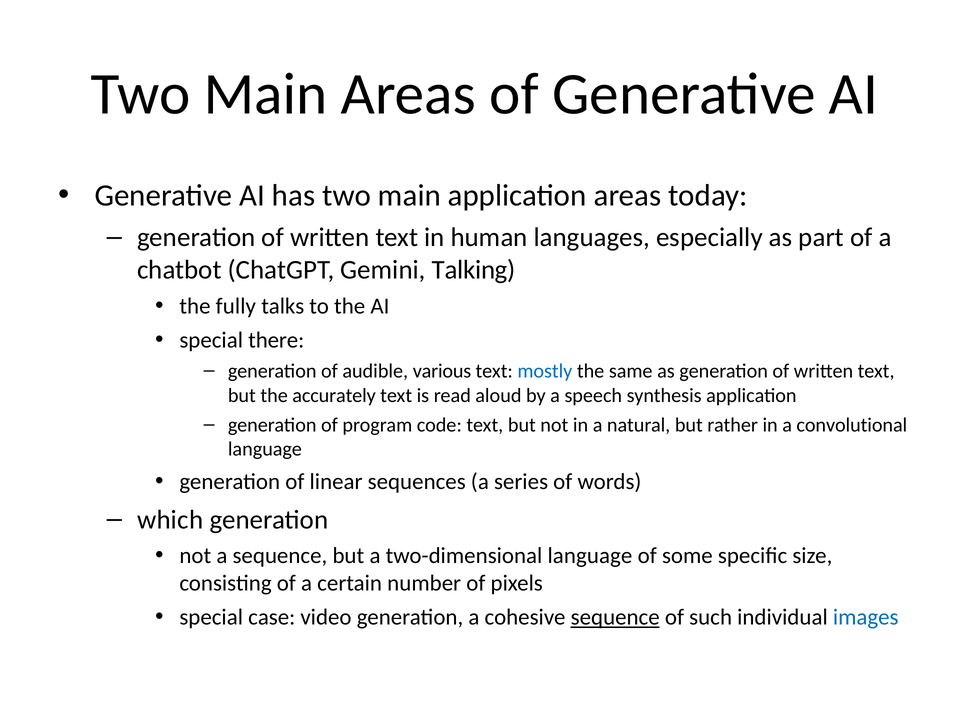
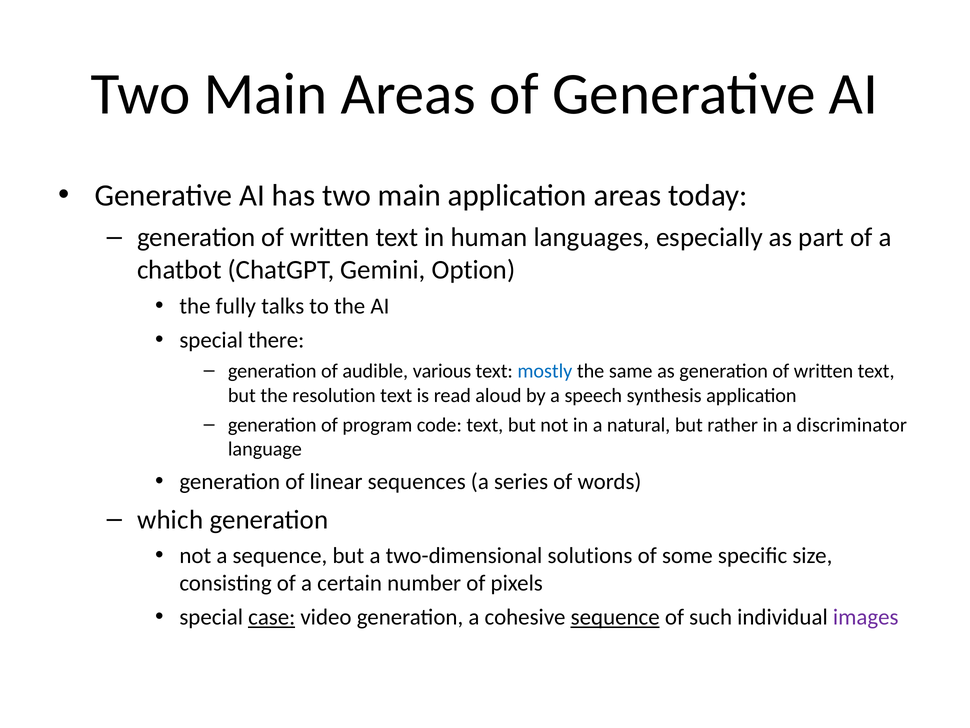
Talking: Talking -> Option
accurately: accurately -> resolution
convolutional: convolutional -> discriminator
two-dimensional language: language -> solutions
case underline: none -> present
images colour: blue -> purple
